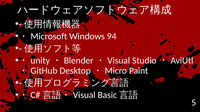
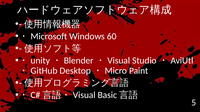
94: 94 -> 60
